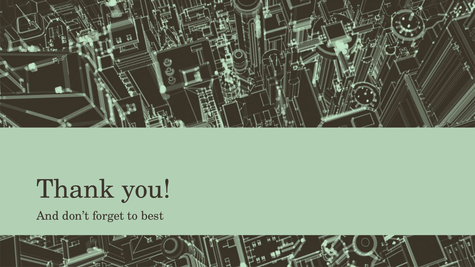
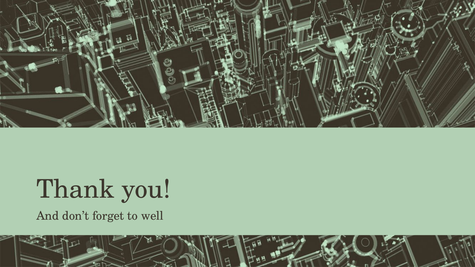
best: best -> well
